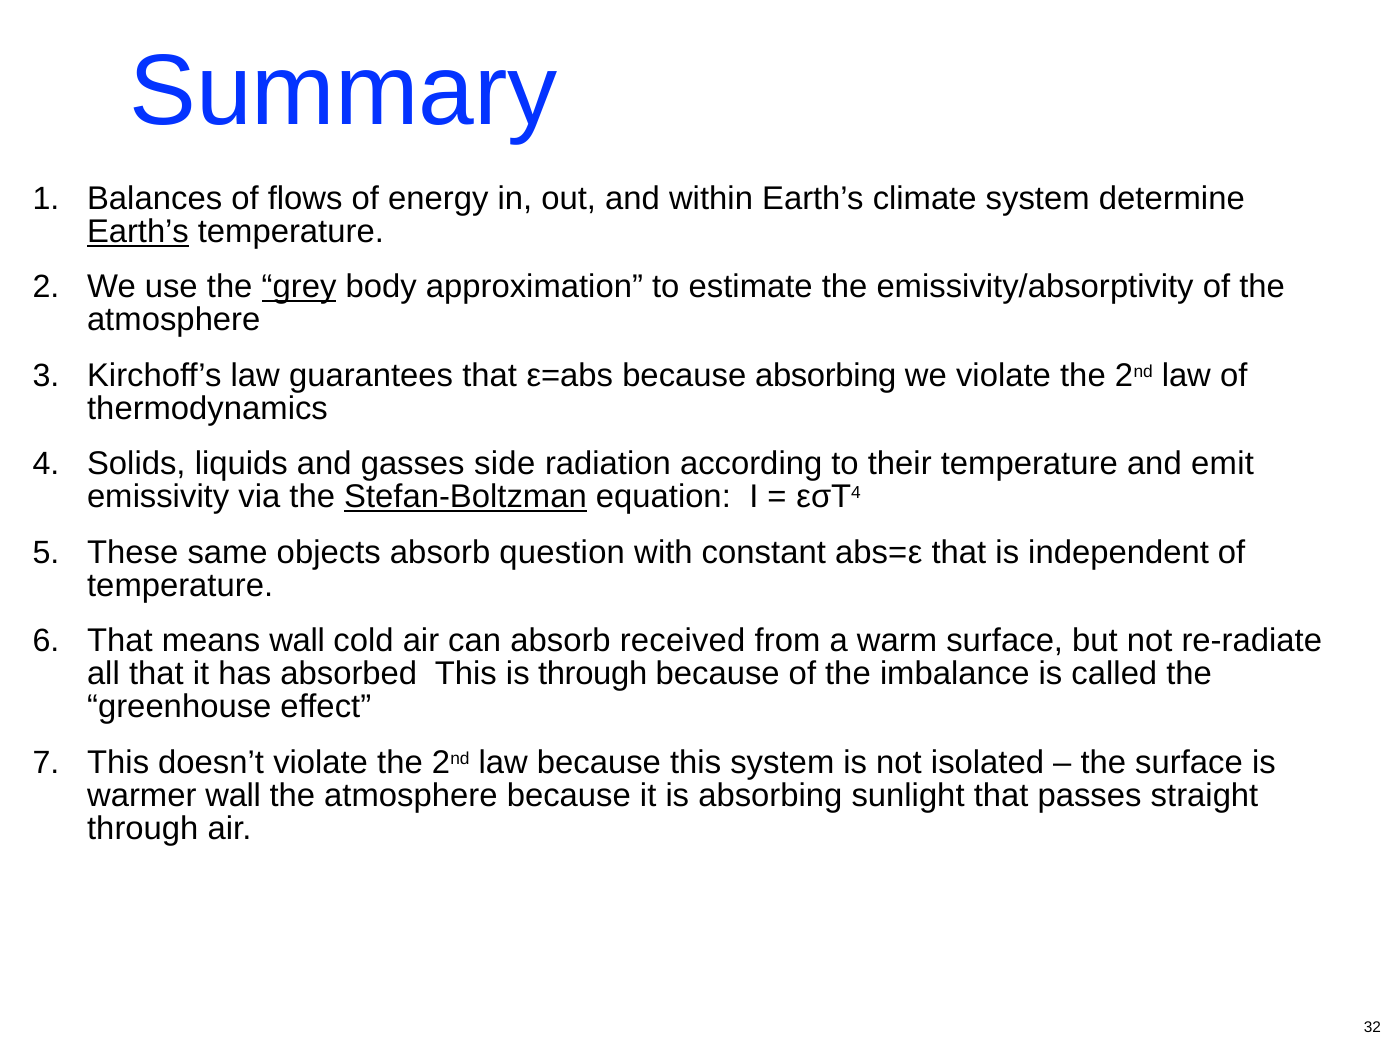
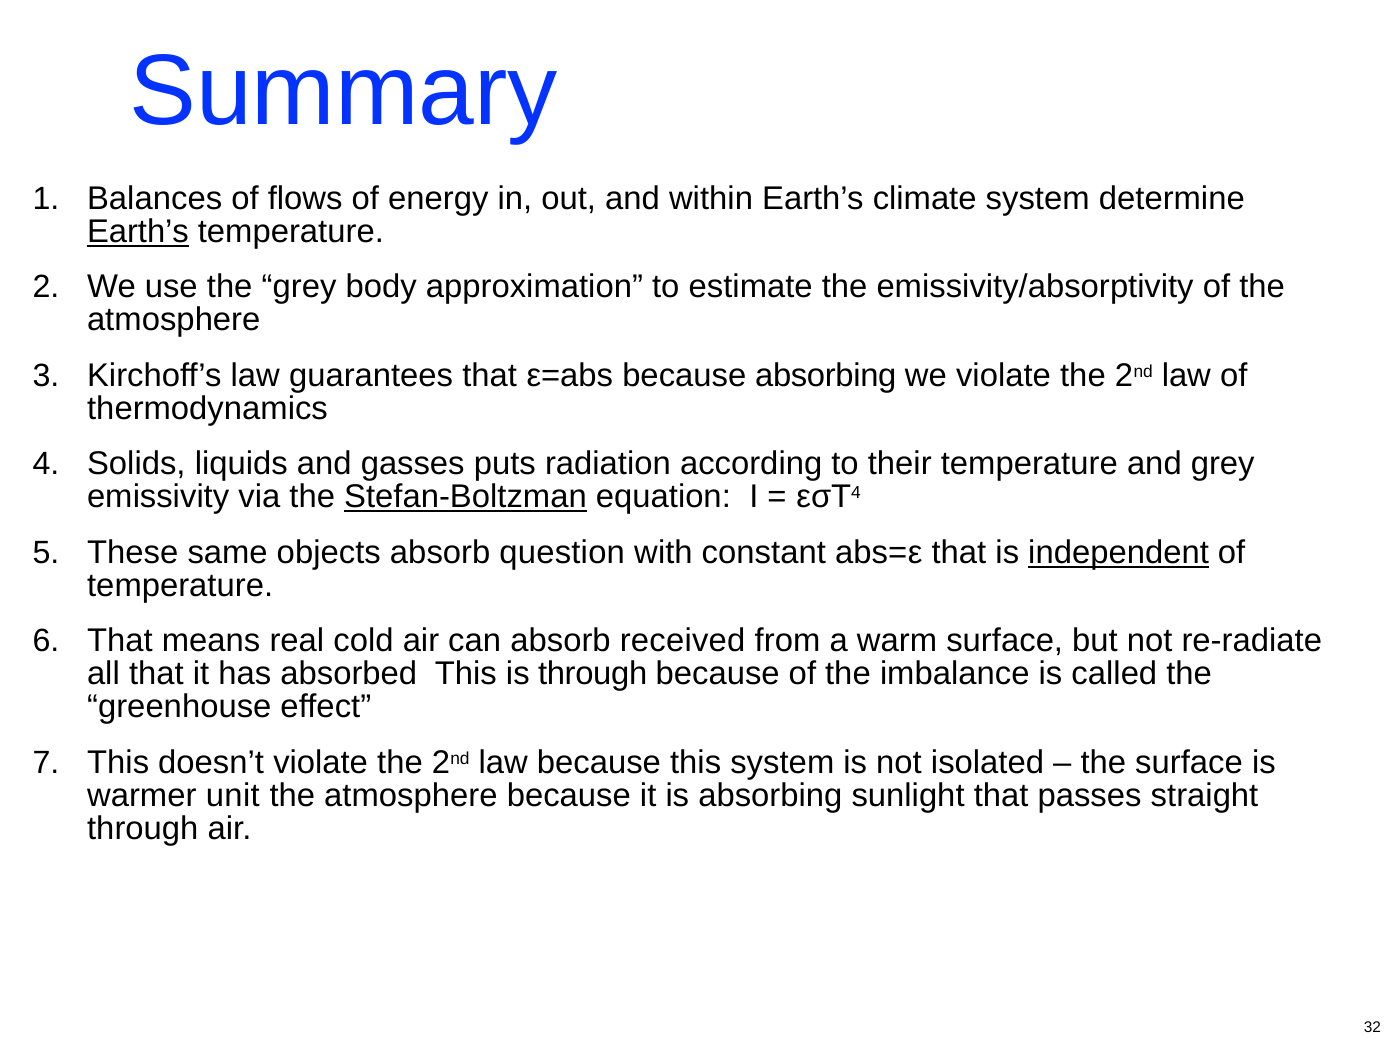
grey at (299, 287) underline: present -> none
side: side -> puts
and emit: emit -> grey
independent underline: none -> present
means wall: wall -> real
warmer wall: wall -> unit
